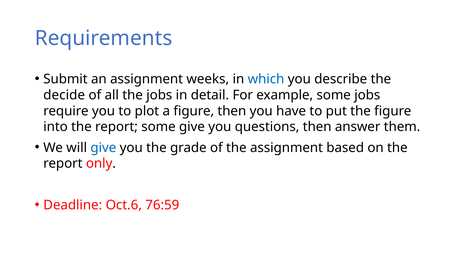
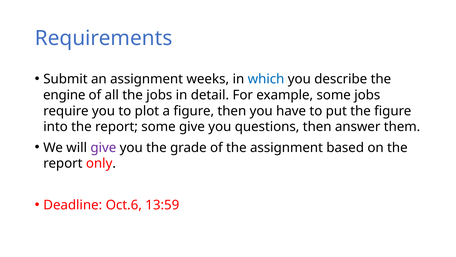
decide: decide -> engine
give at (103, 147) colour: blue -> purple
76:59: 76:59 -> 13:59
